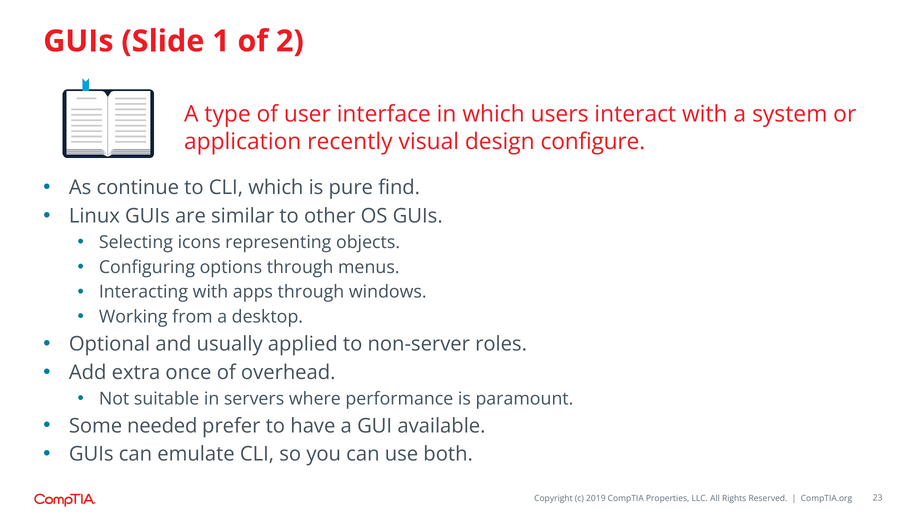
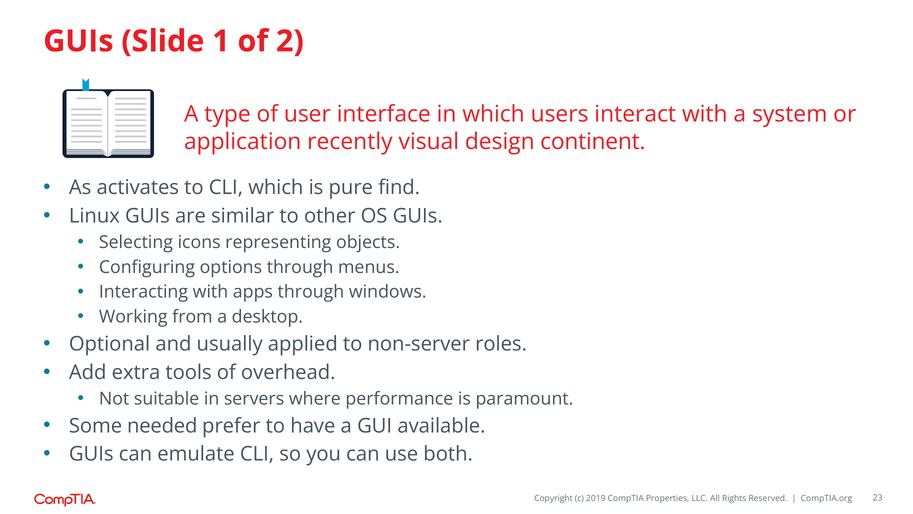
configure: configure -> continent
continue: continue -> activates
once: once -> tools
